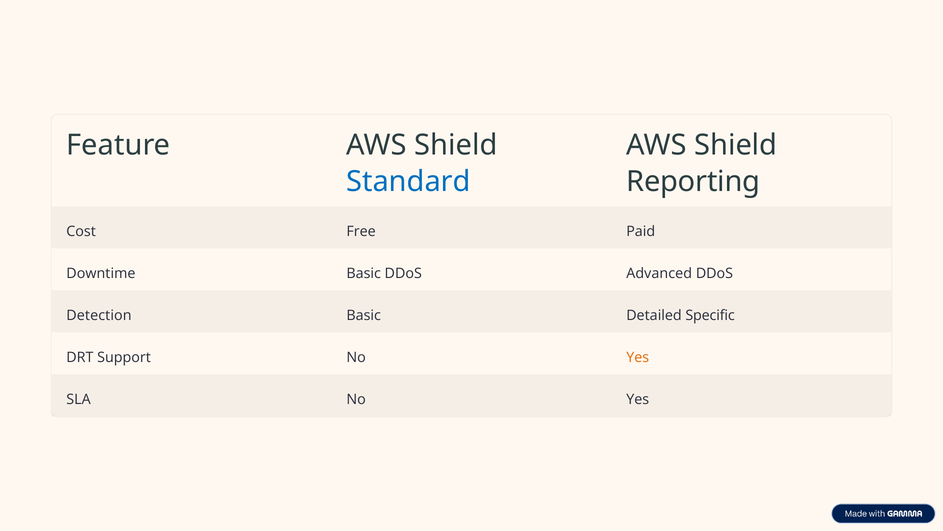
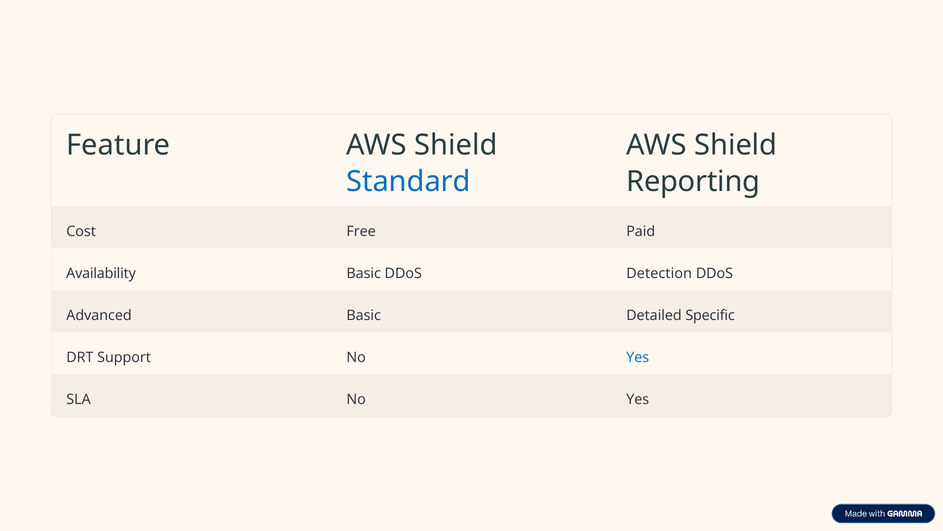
Downtime: Downtime -> Availability
Advanced: Advanced -> Detection
Detection: Detection -> Advanced
Yes at (638, 357) colour: orange -> blue
